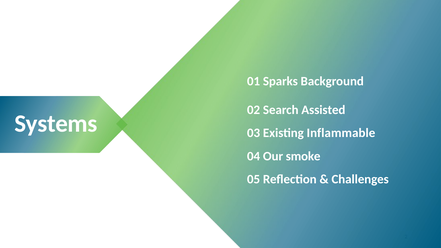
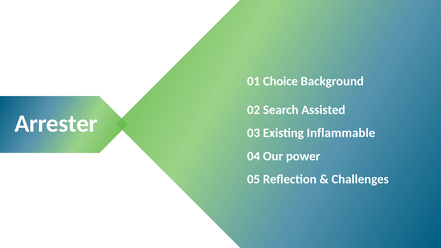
Sparks: Sparks -> Choice
Systems: Systems -> Arrester
smoke: smoke -> power
